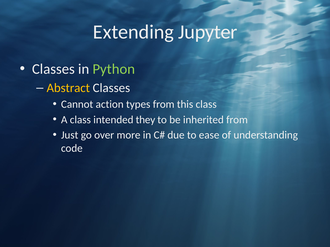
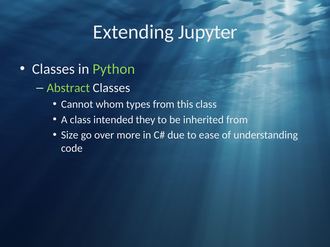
Abstract colour: yellow -> light green
action: action -> whom
Just: Just -> Size
